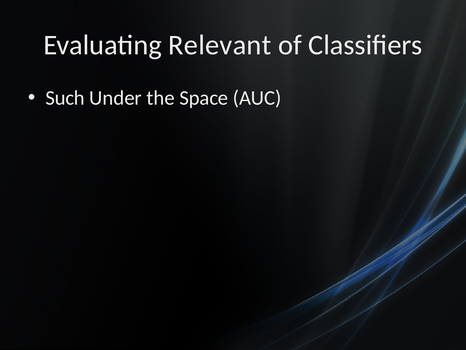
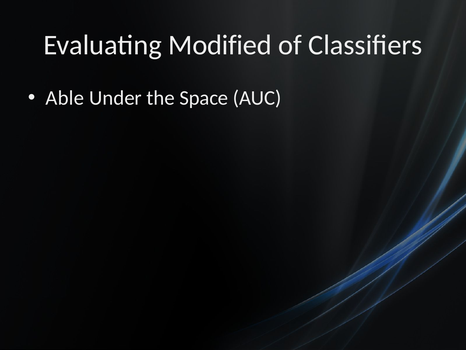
Relevant: Relevant -> Modified
Such: Such -> Able
